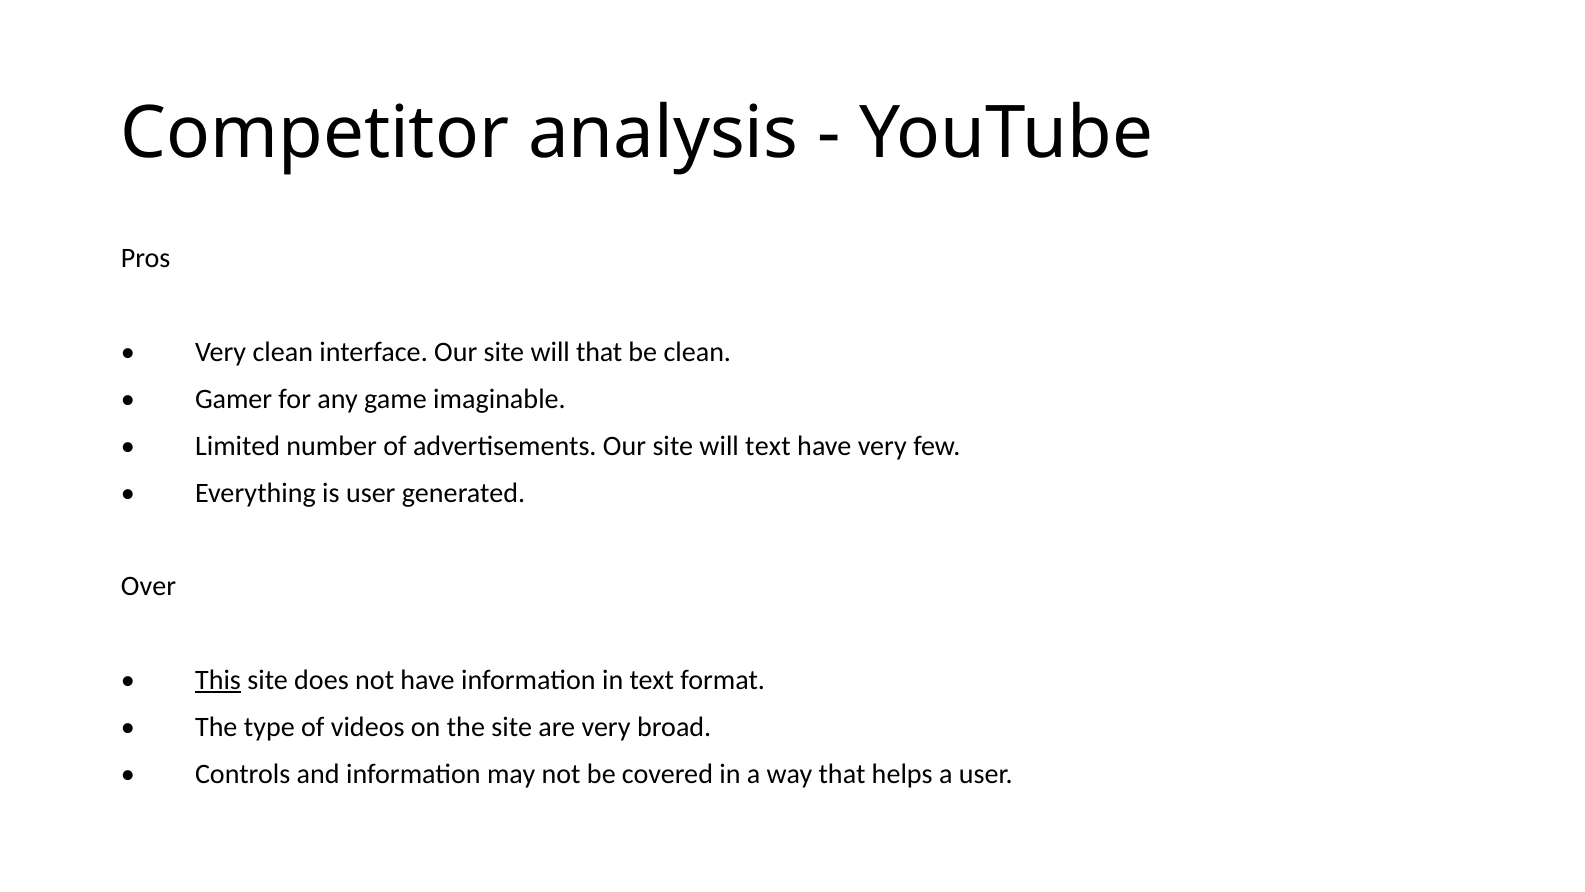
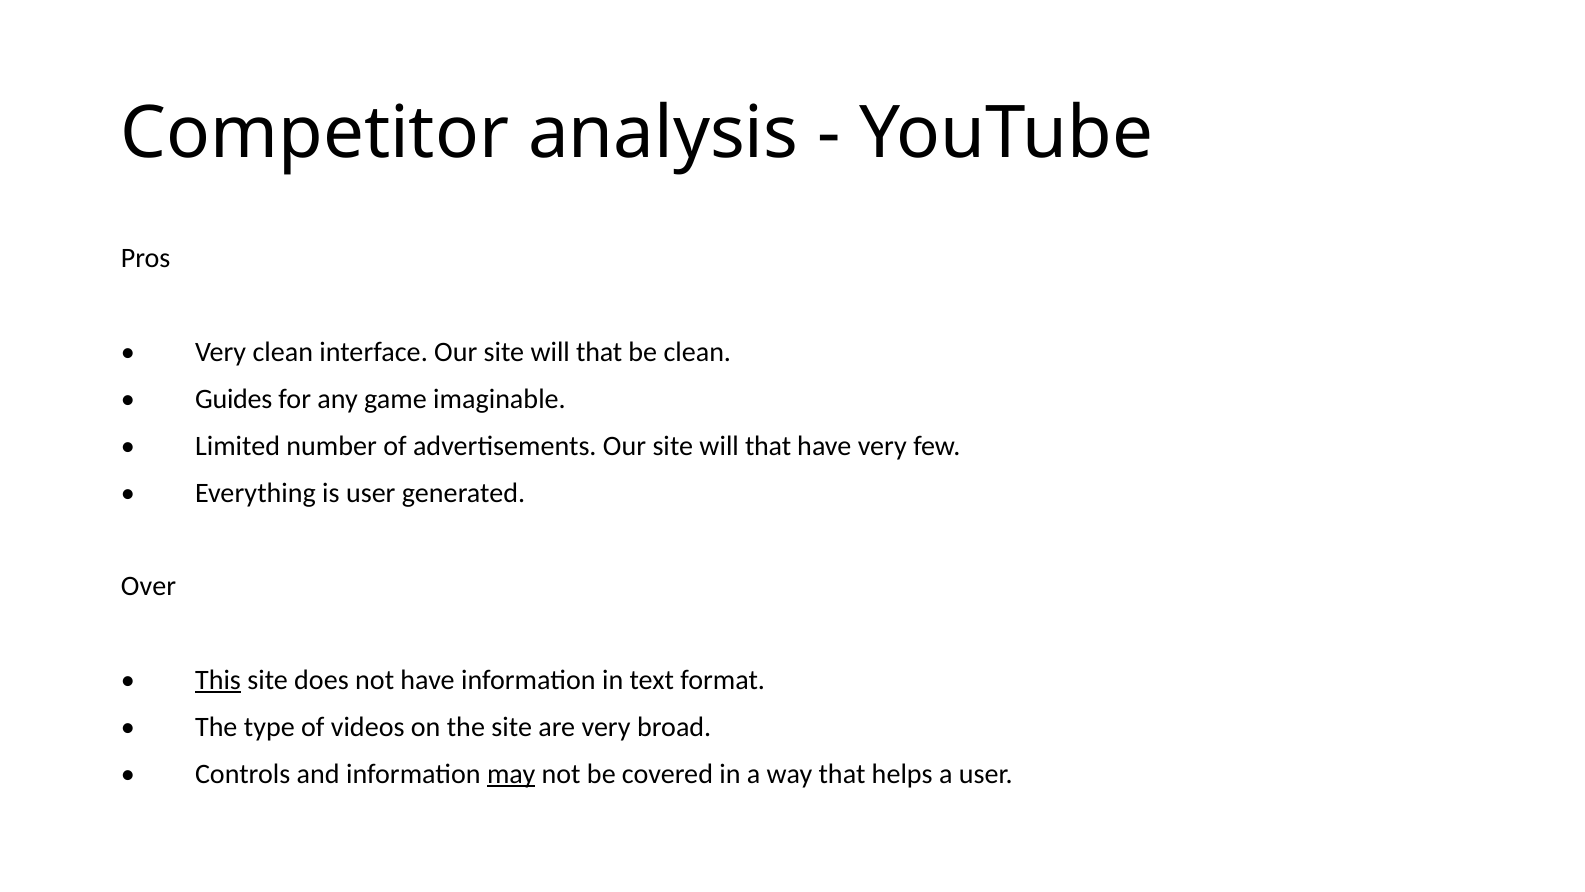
Gamer: Gamer -> Guides
text at (768, 446): text -> that
may underline: none -> present
